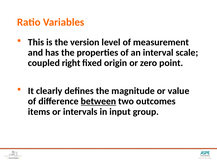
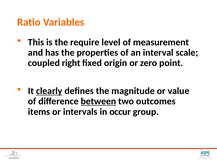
version: version -> require
clearly underline: none -> present
input: input -> occur
